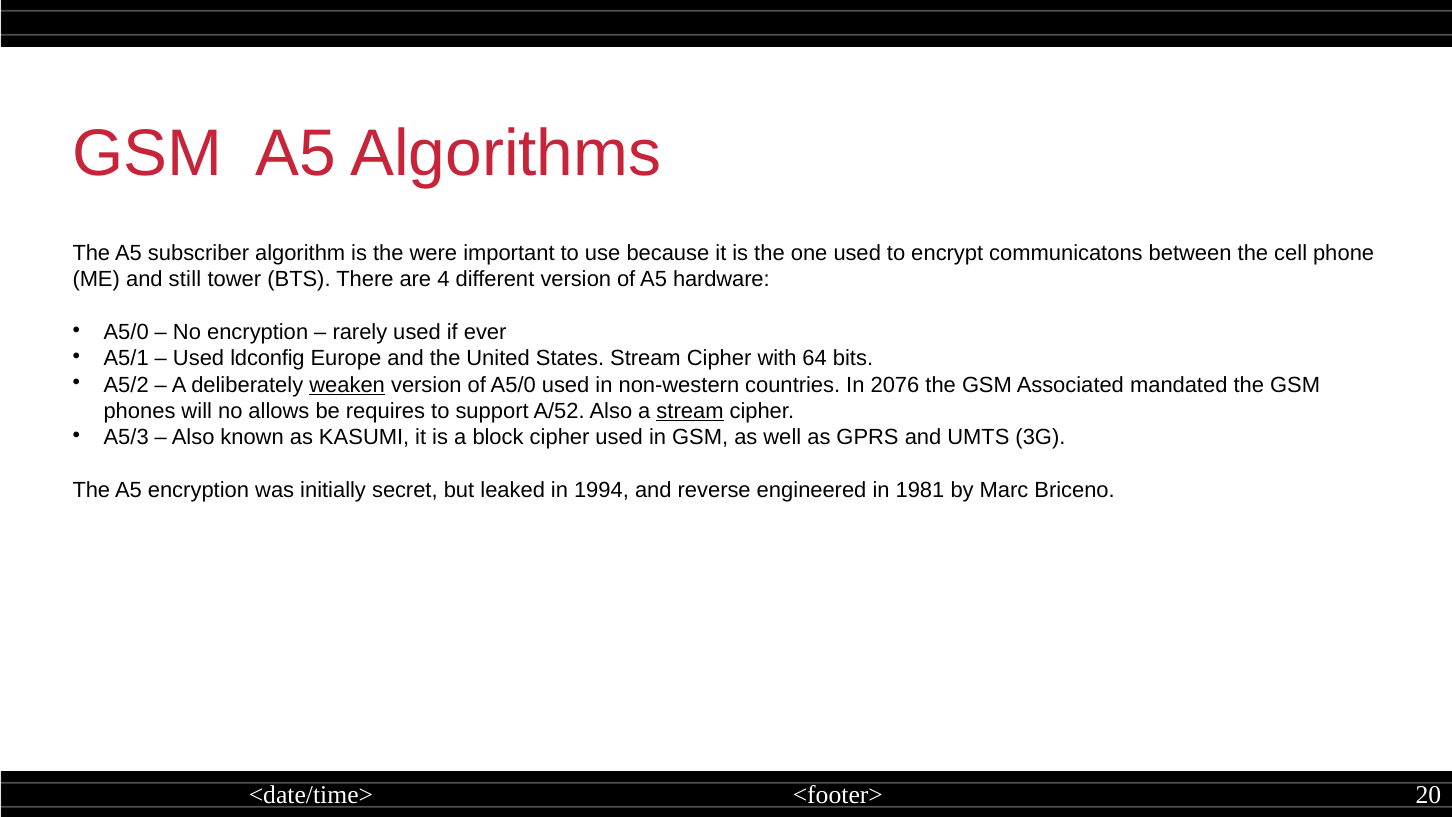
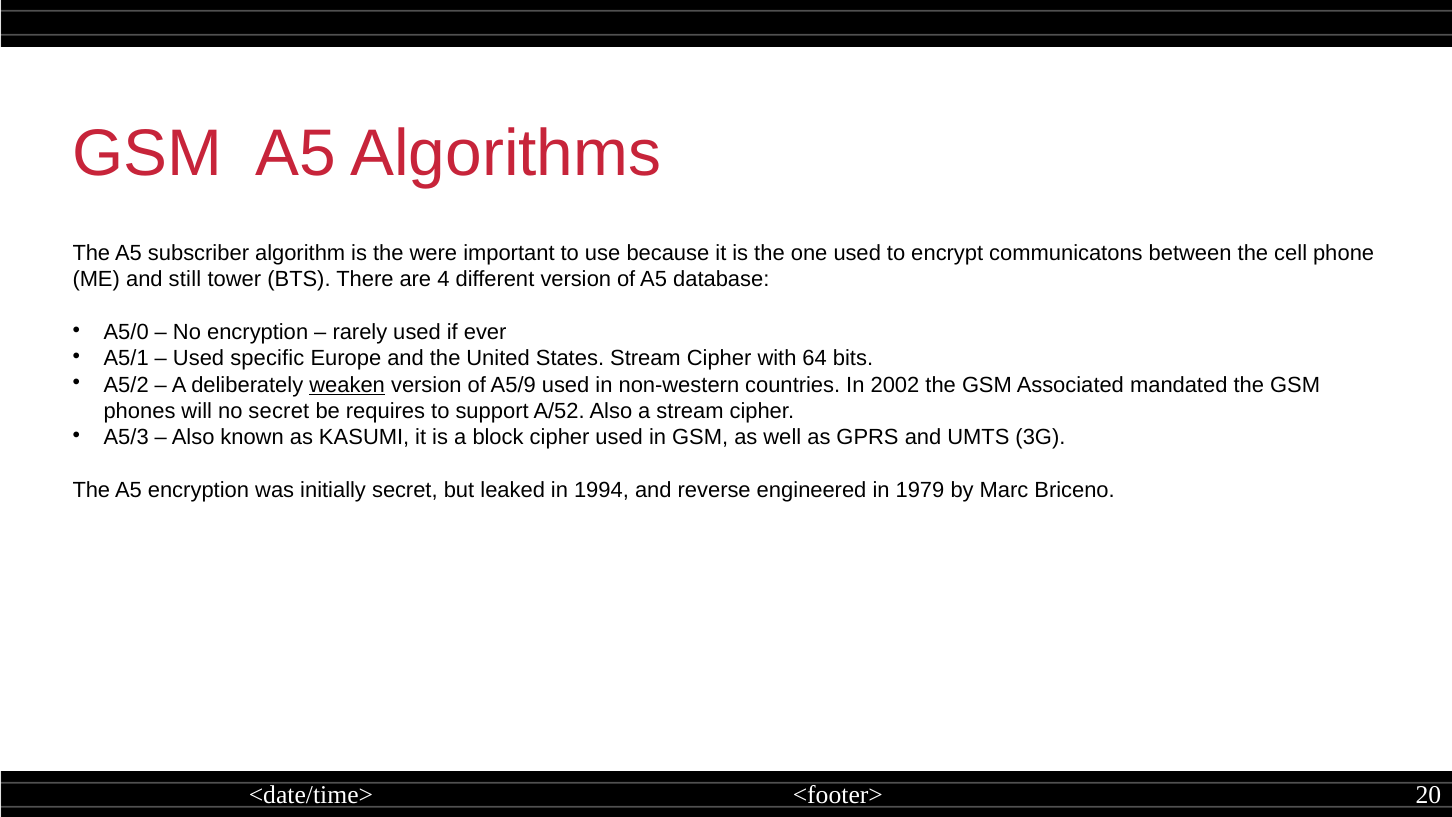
hardware: hardware -> database
ldconfig: ldconfig -> specific
of A5/0: A5/0 -> A5/9
2076: 2076 -> 2002
no allows: allows -> secret
stream at (690, 411) underline: present -> none
1981: 1981 -> 1979
